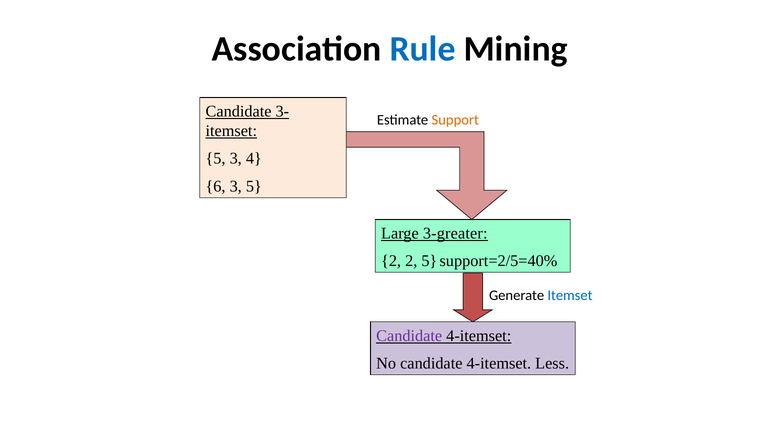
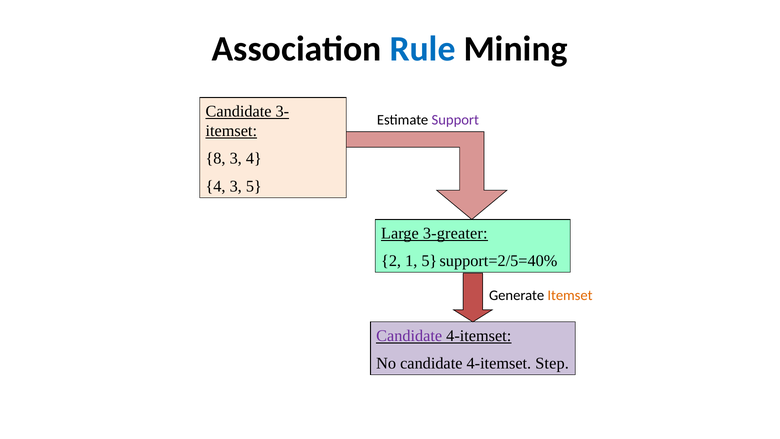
Support colour: orange -> purple
5 at (216, 158): 5 -> 8
6 at (216, 186): 6 -> 4
2 2: 2 -> 1
Itemset at (570, 295) colour: blue -> orange
Less: Less -> Step
